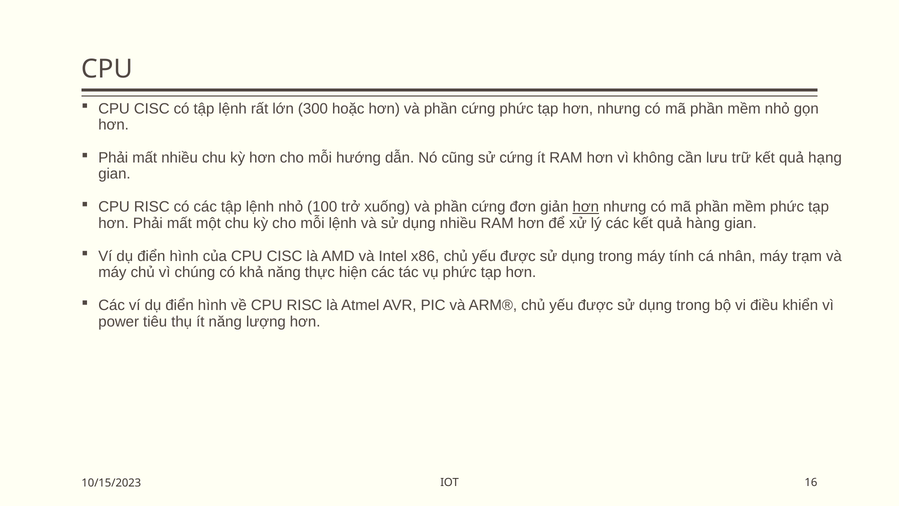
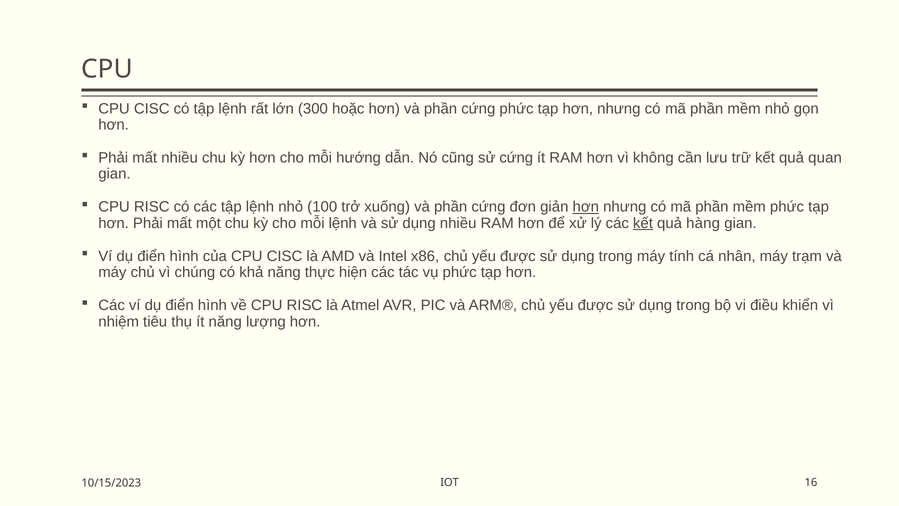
hạng: hạng -> quan
kết at (643, 223) underline: none -> present
power: power -> nhiệm
